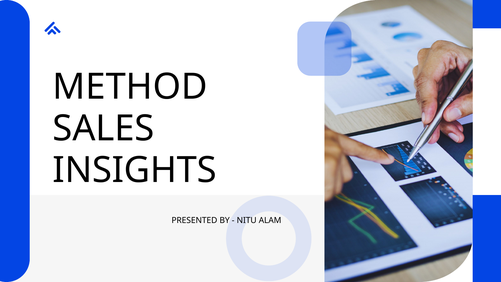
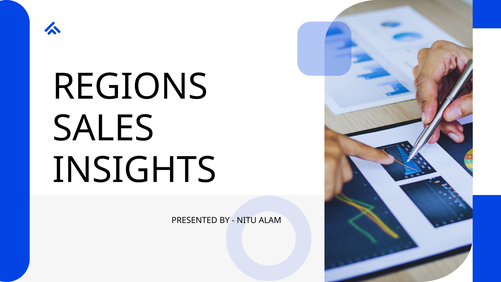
METHOD: METHOD -> REGIONS
